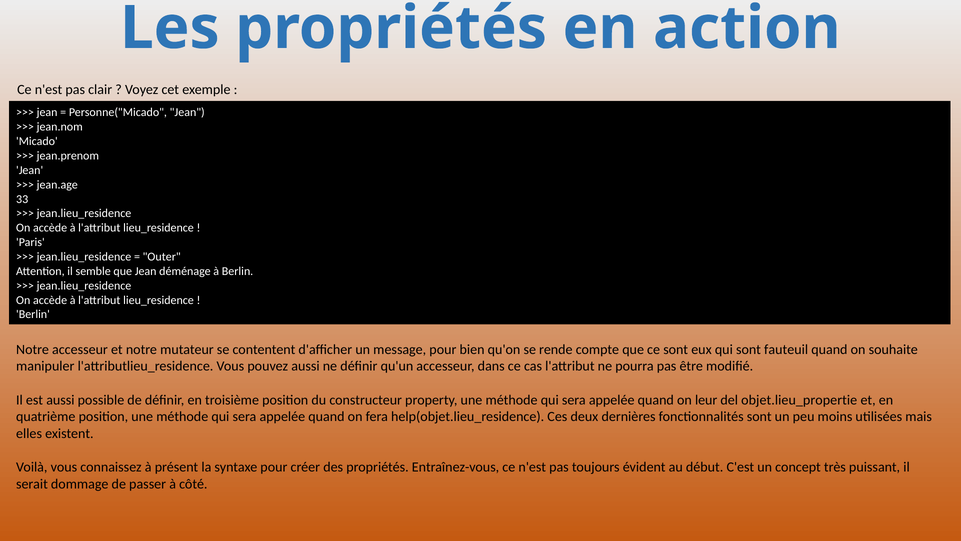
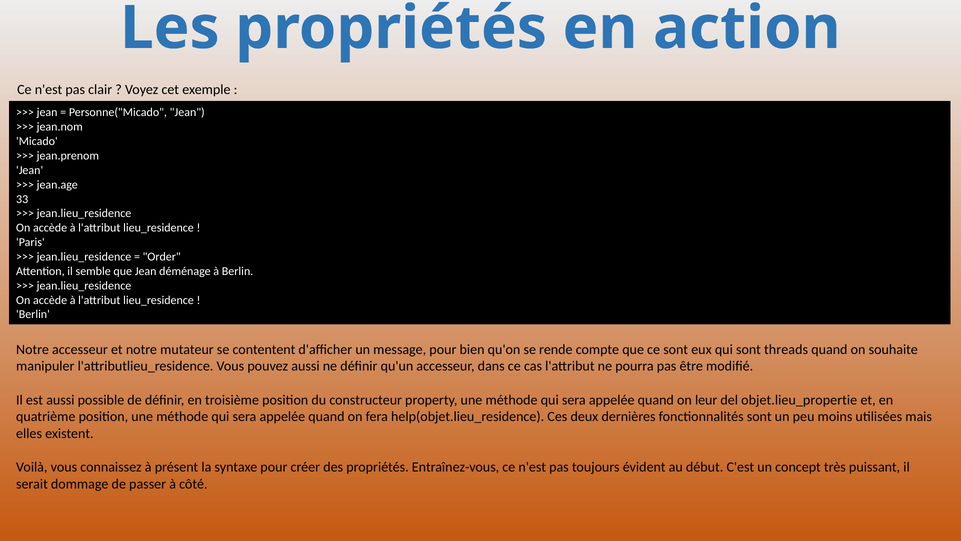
Outer: Outer -> Order
fauteuil: fauteuil -> threads
